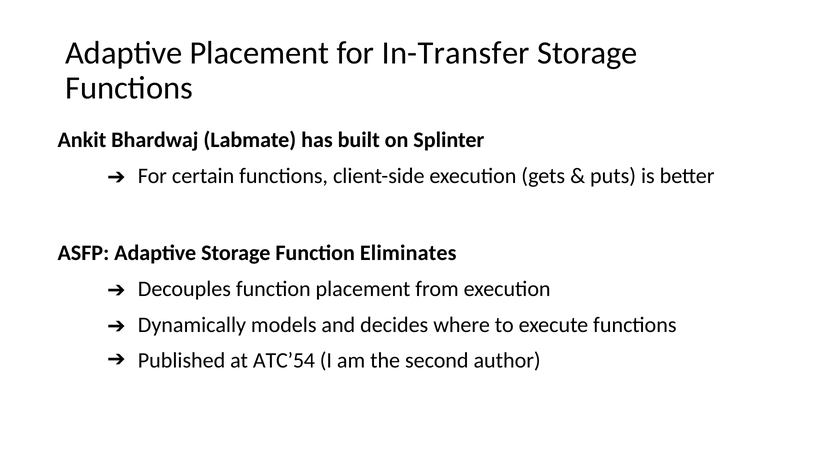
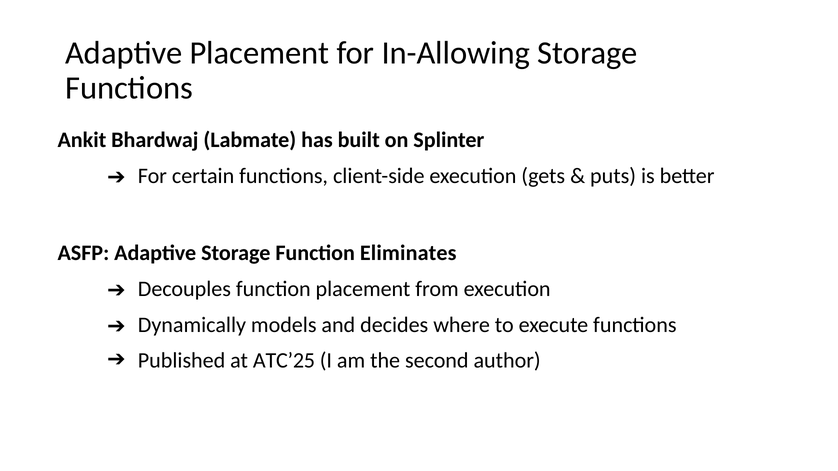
In-Transfer: In-Transfer -> In-Allowing
ATC’54: ATC’54 -> ATC’25
